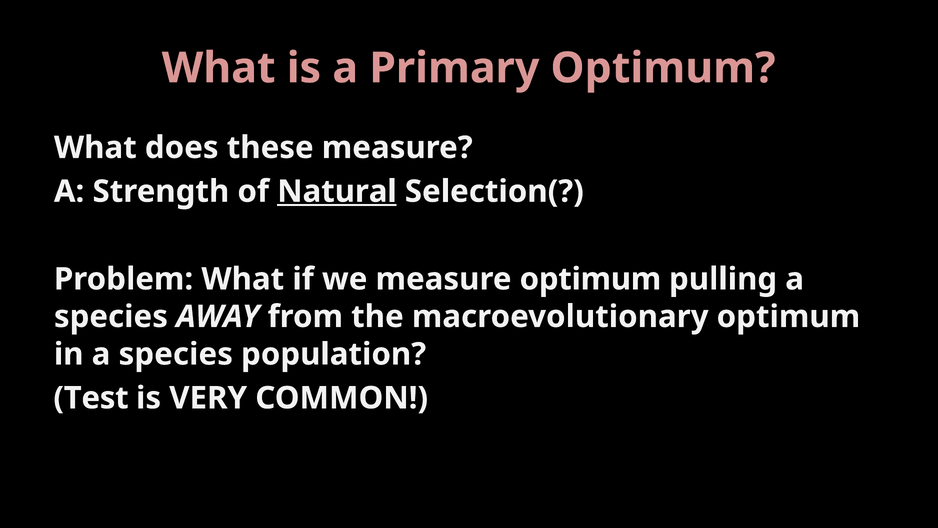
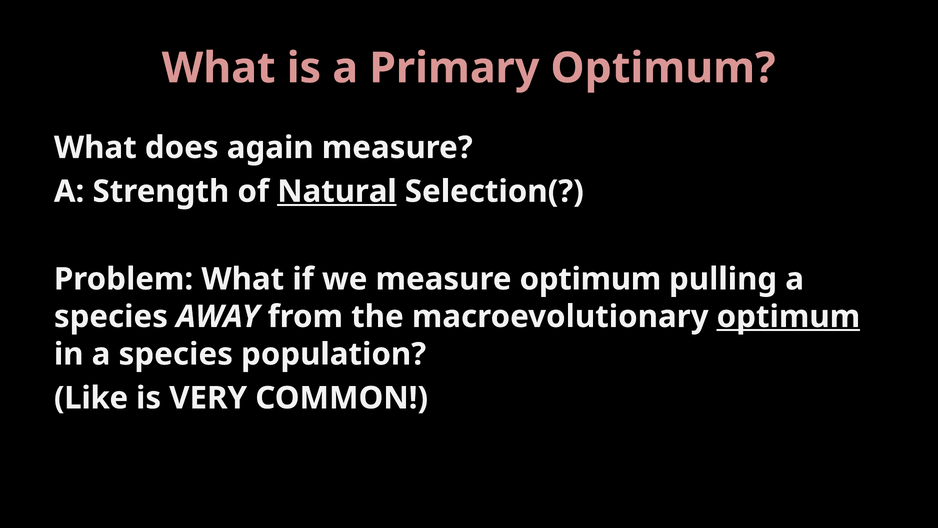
these: these -> again
optimum at (788, 316) underline: none -> present
Test: Test -> Like
